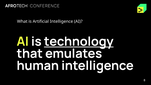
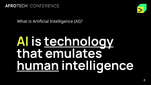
human underline: none -> present
